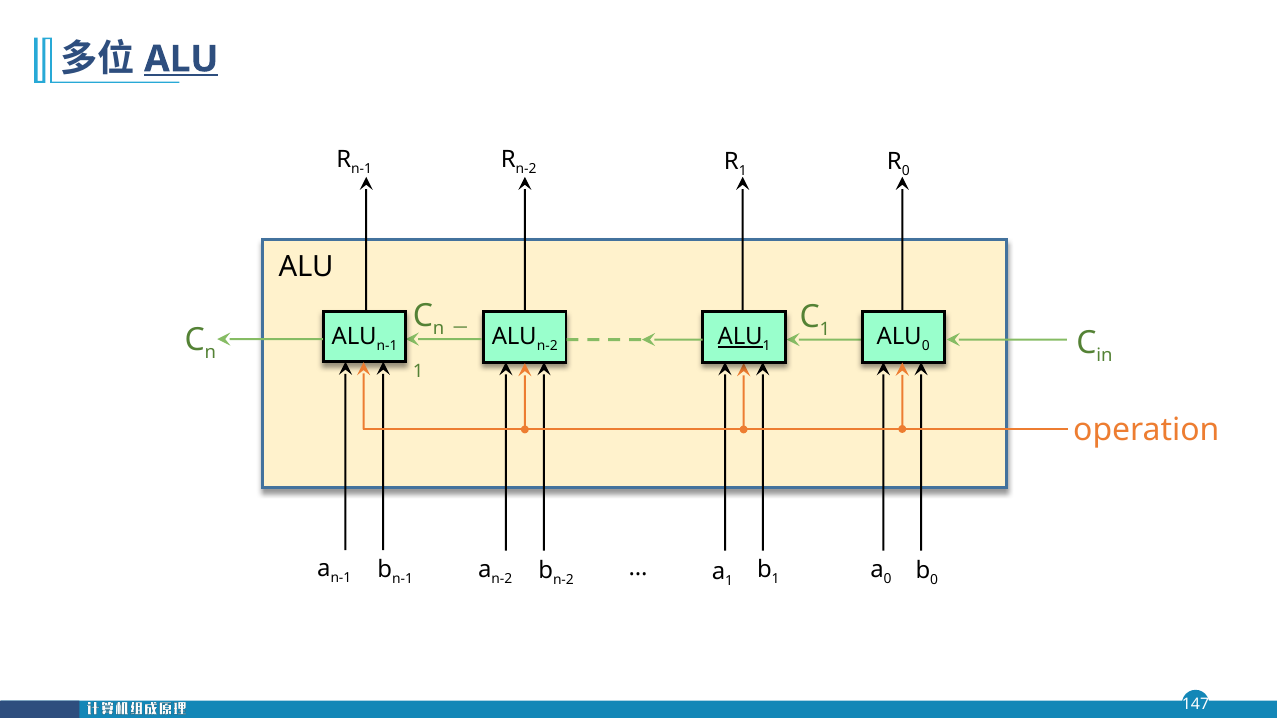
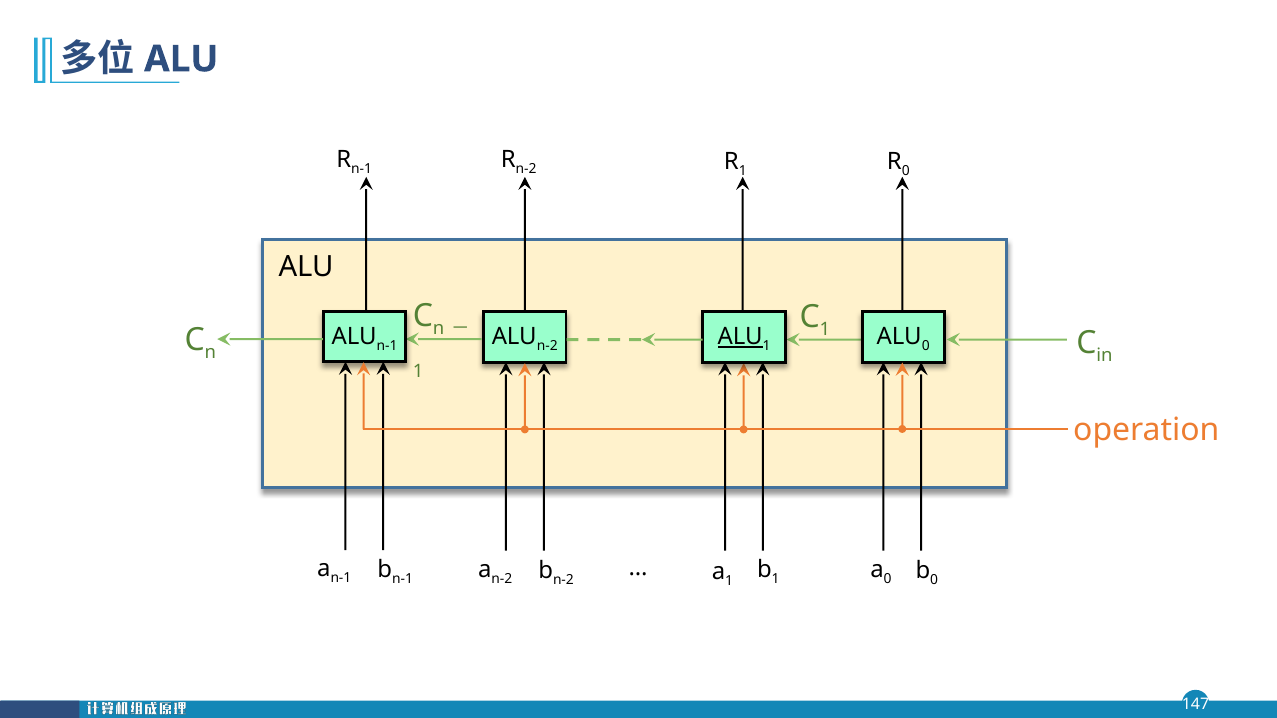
ALU at (181, 59) underline: present -> none
